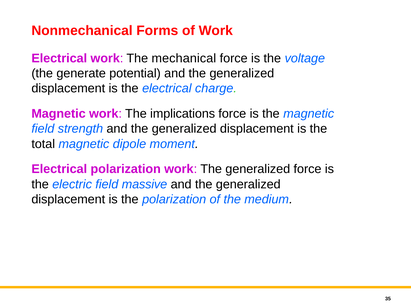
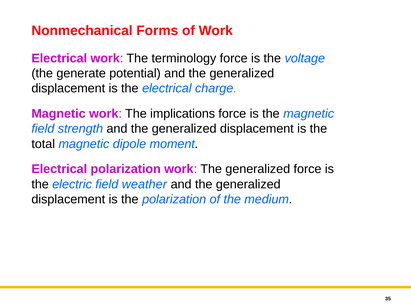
mechanical: mechanical -> terminology
massive: massive -> weather
